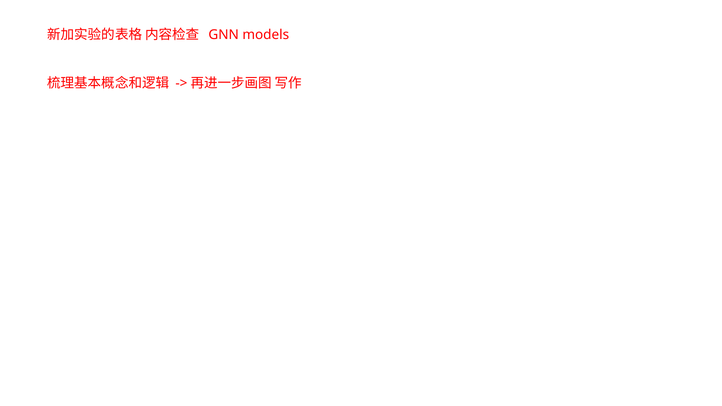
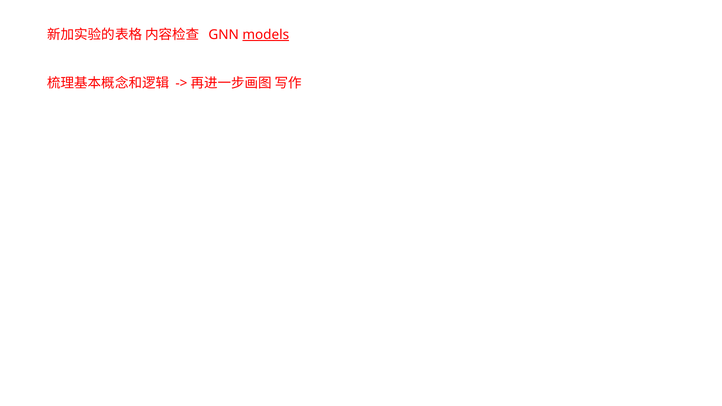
models underline: none -> present
